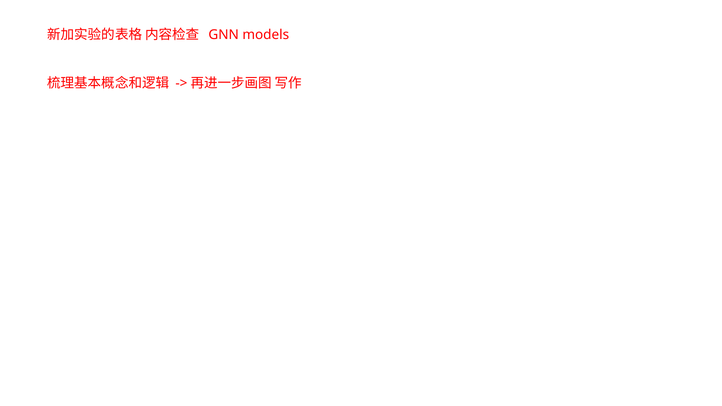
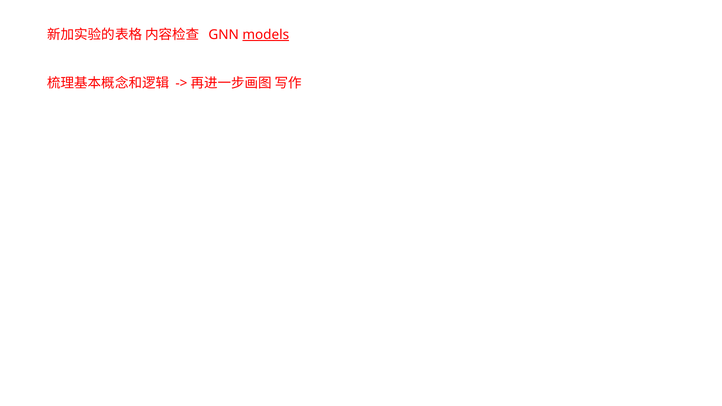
models underline: none -> present
